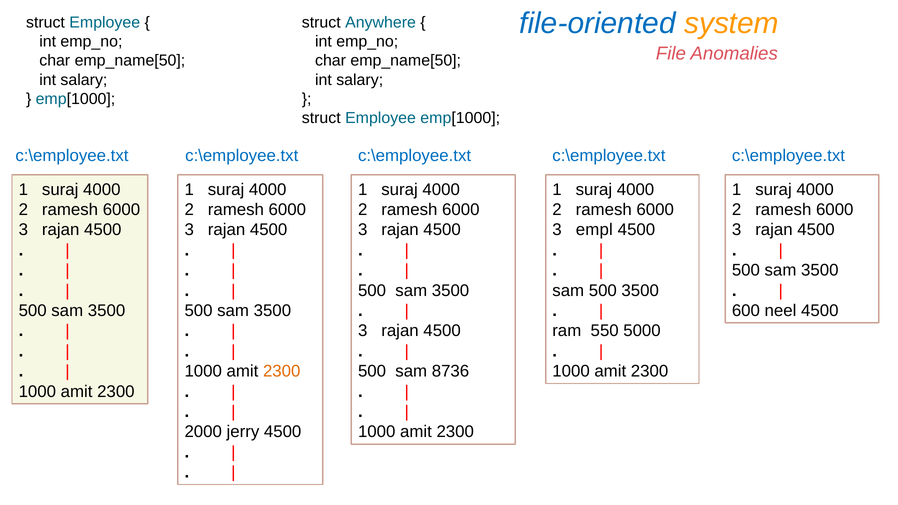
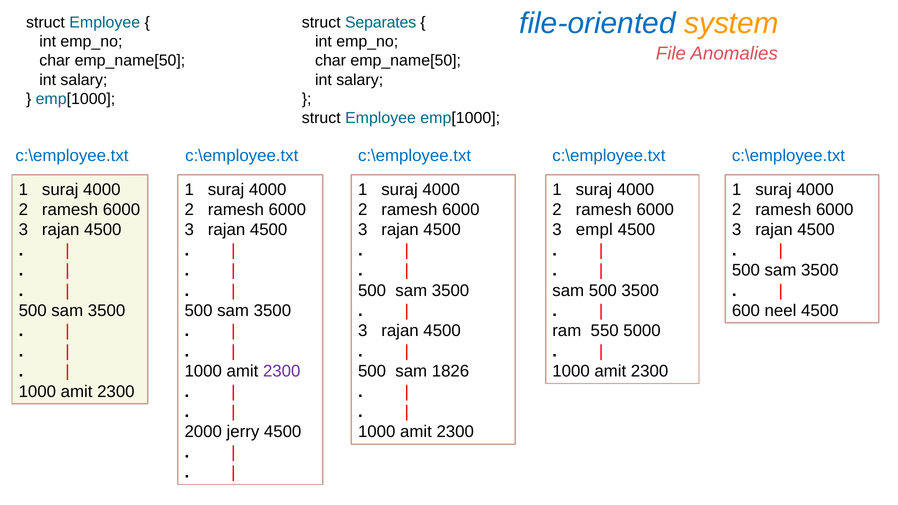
Anywhere: Anywhere -> Separates
2300 at (282, 371) colour: orange -> purple
8736: 8736 -> 1826
